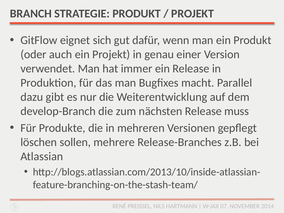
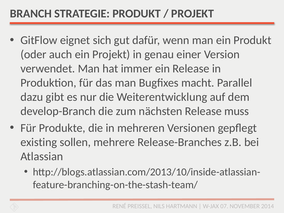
löschen: löschen -> existing
